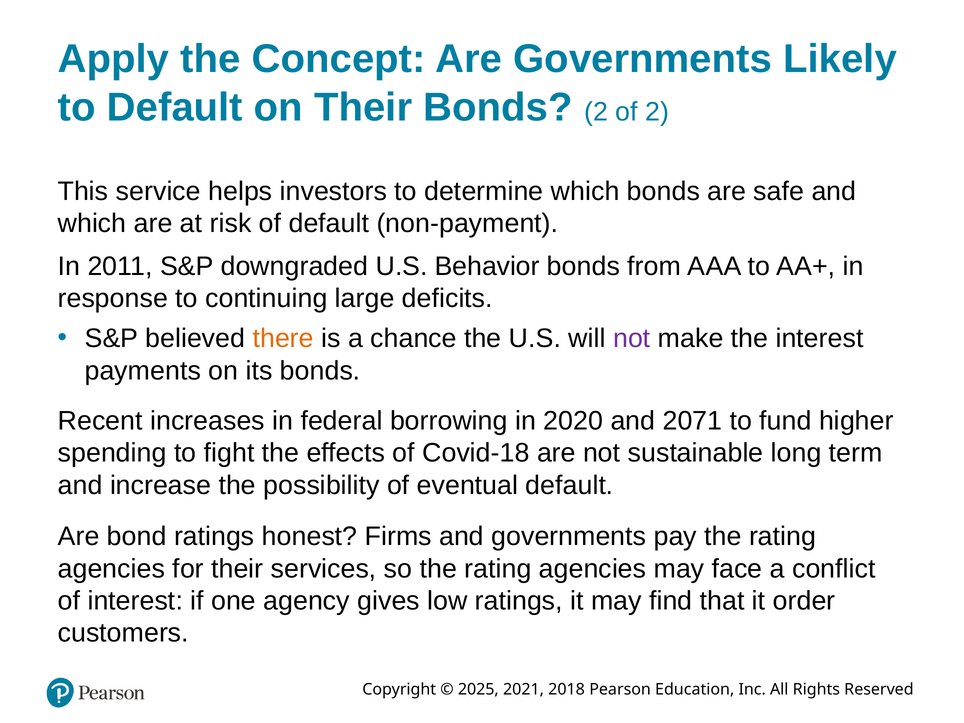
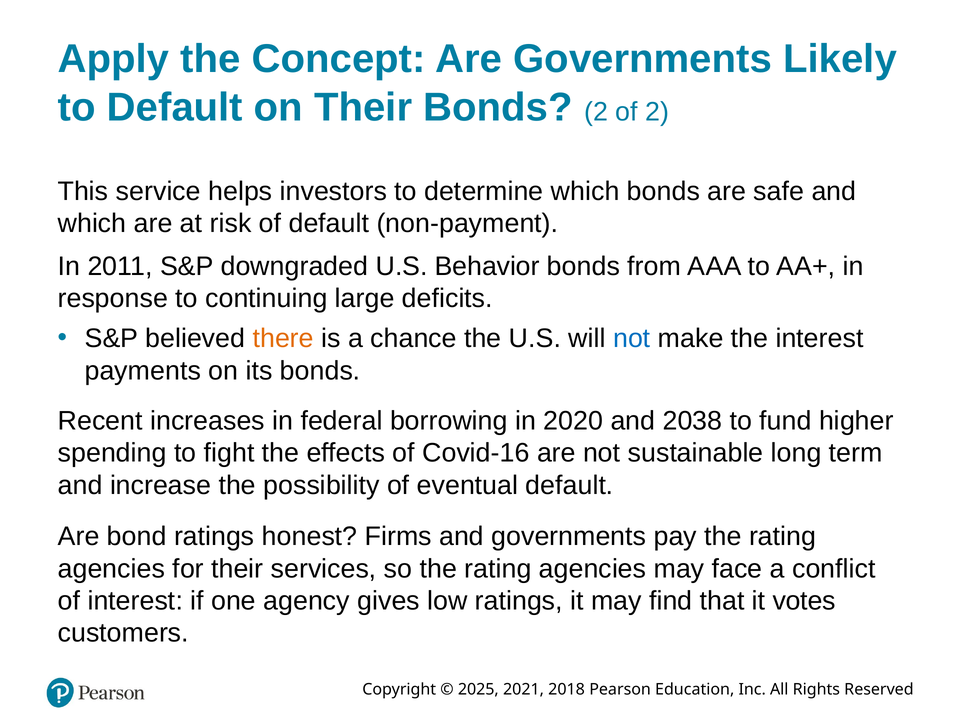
not at (632, 339) colour: purple -> blue
2071: 2071 -> 2038
Covid-18: Covid-18 -> Covid-16
order: order -> votes
